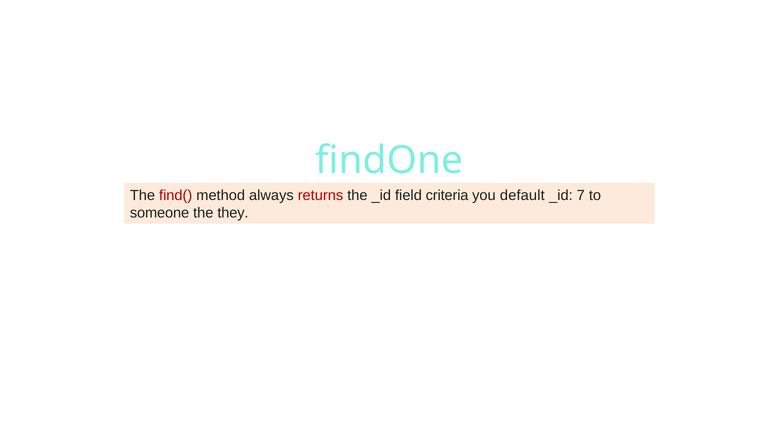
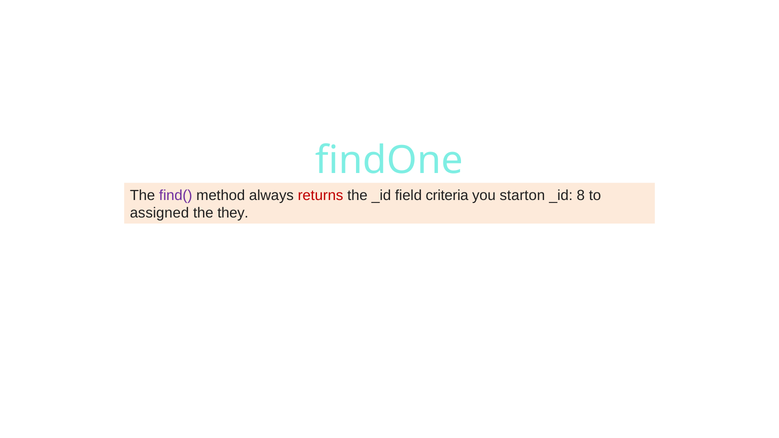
find( colour: red -> purple
default: default -> starton
7: 7 -> 8
someone: someone -> assigned
